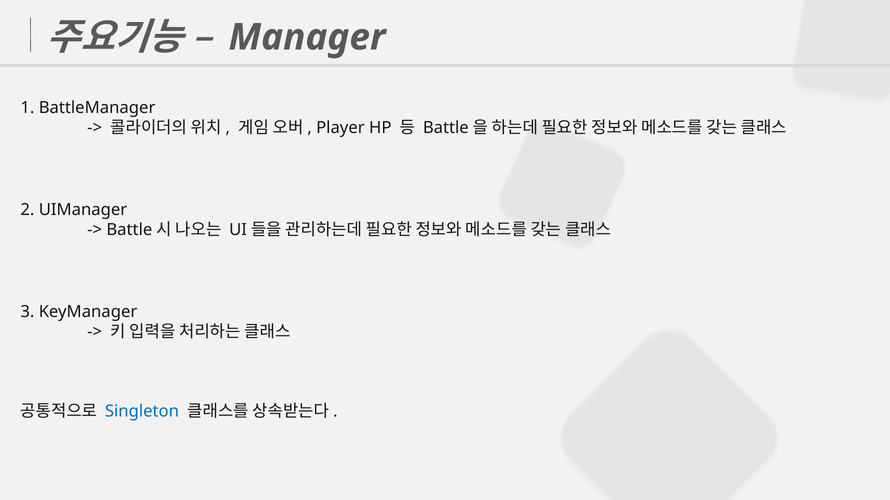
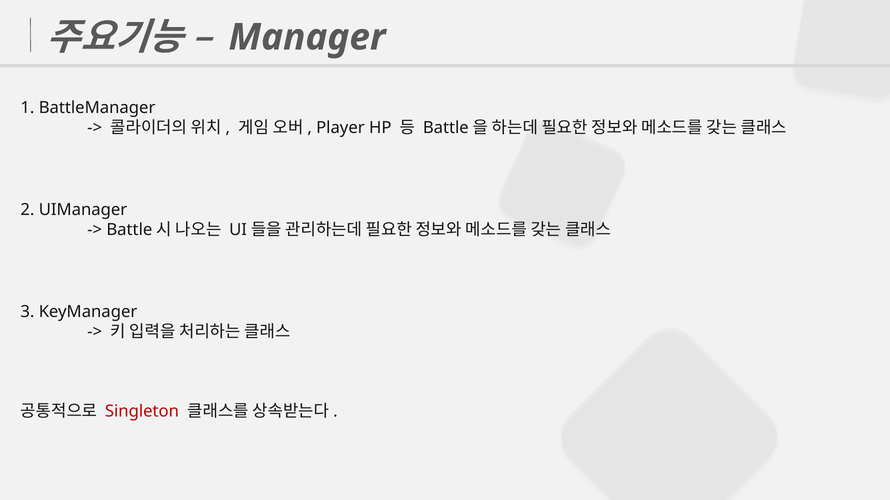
Singleton colour: blue -> red
